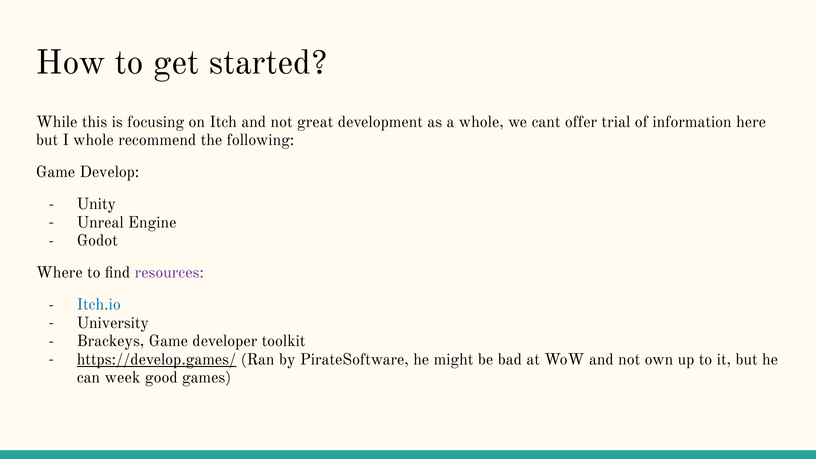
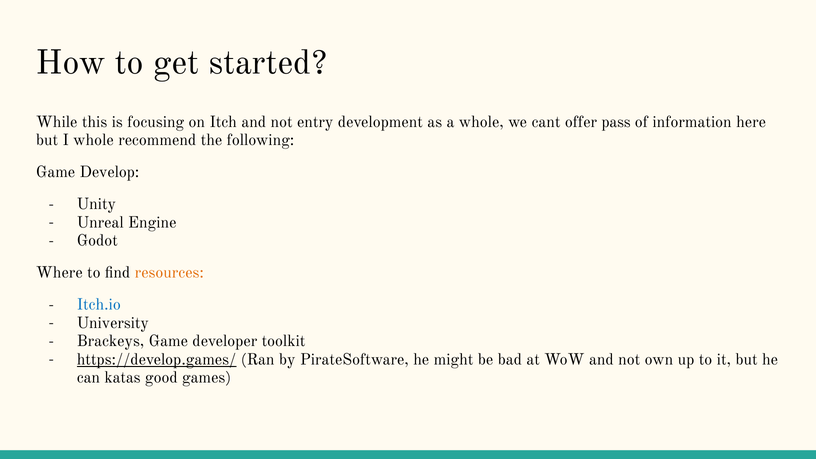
great: great -> entry
trial: trial -> pass
resources colour: purple -> orange
week: week -> katas
